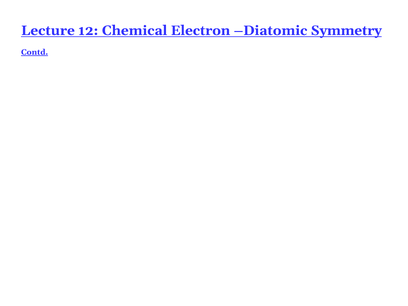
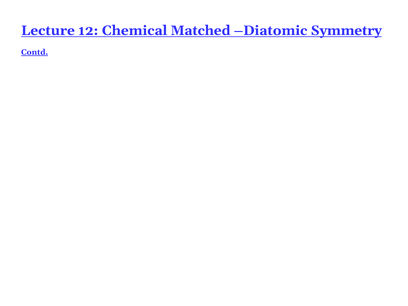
Electron: Electron -> Matched
